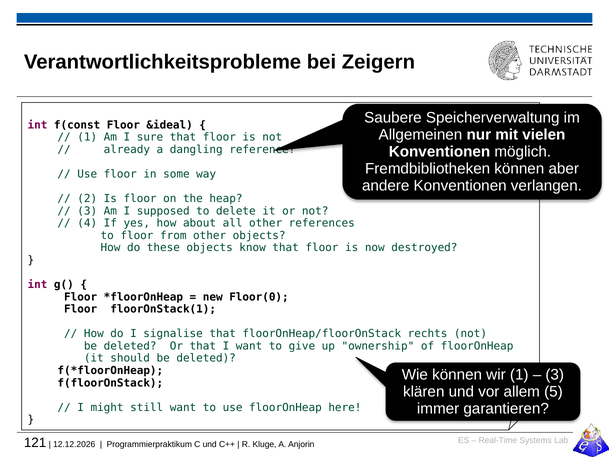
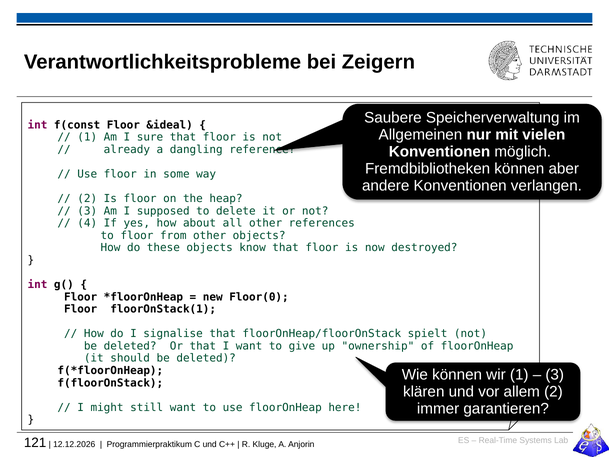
rechts: rechts -> spielt
allem 5: 5 -> 2
